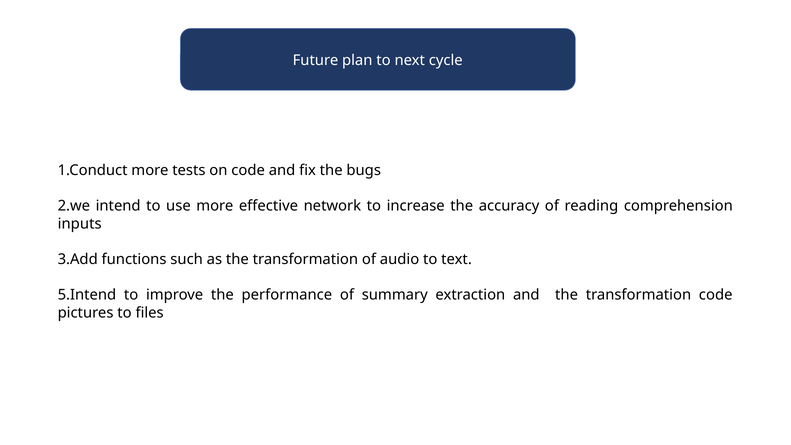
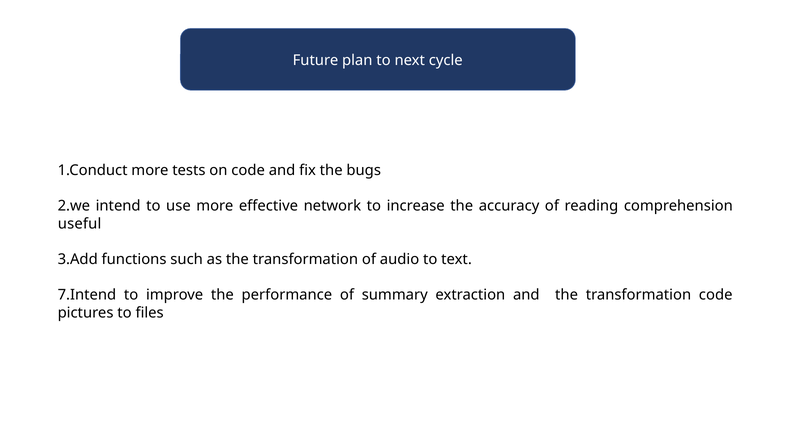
inputs: inputs -> useful
5.Intend: 5.Intend -> 7.Intend
